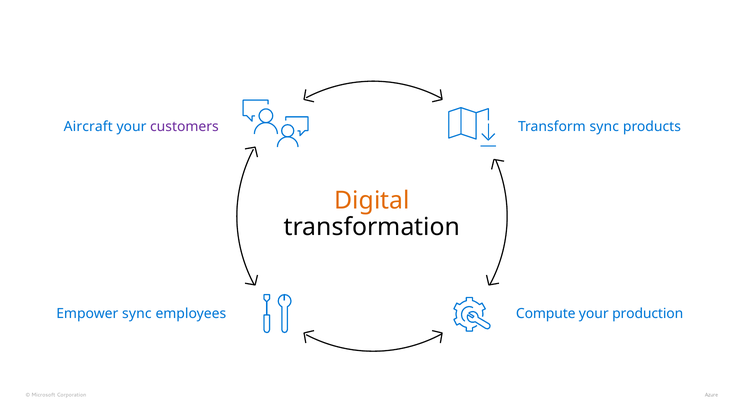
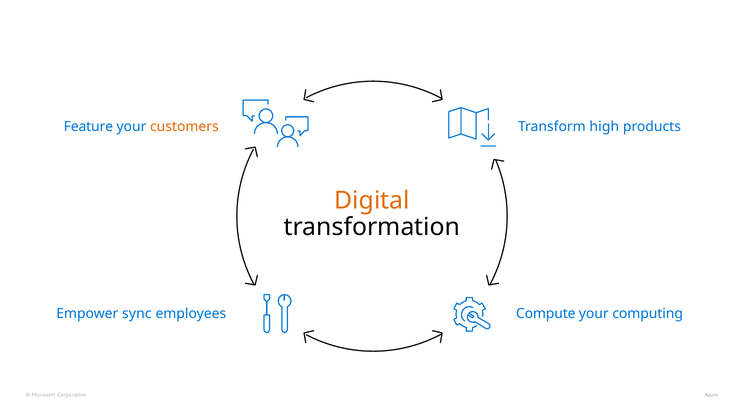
Aircraft: Aircraft -> Feature
customers colour: purple -> orange
Transform sync: sync -> high
production: production -> computing
